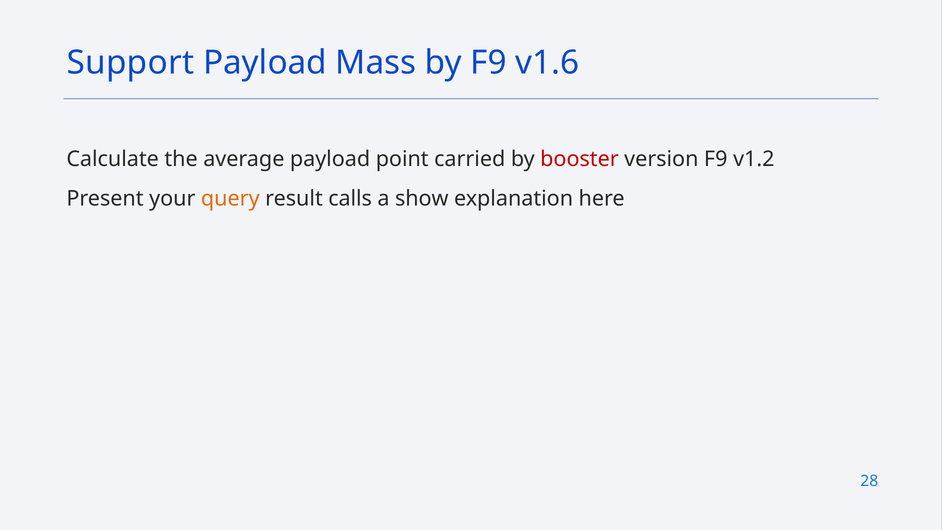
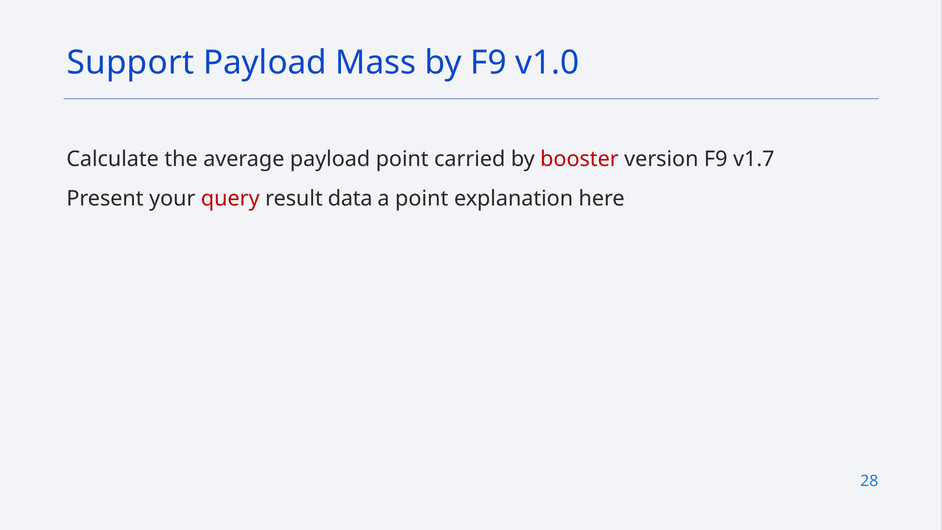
v1.6: v1.6 -> v1.0
v1.2: v1.2 -> v1.7
query colour: orange -> red
calls: calls -> data
a show: show -> point
